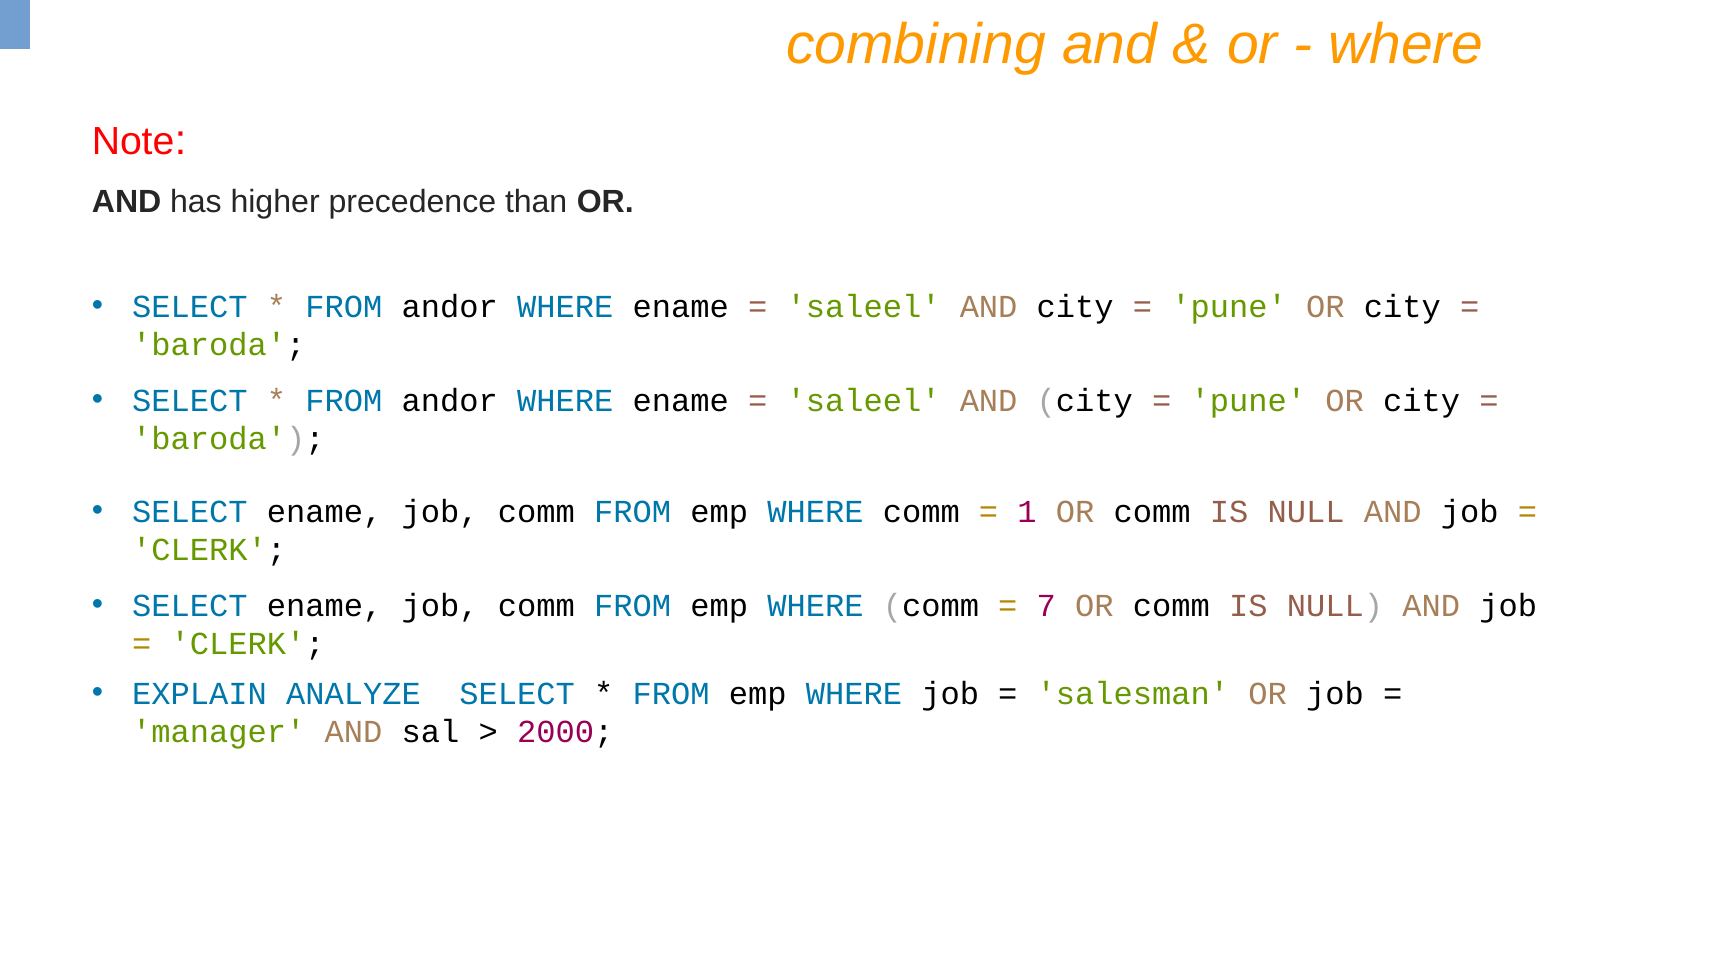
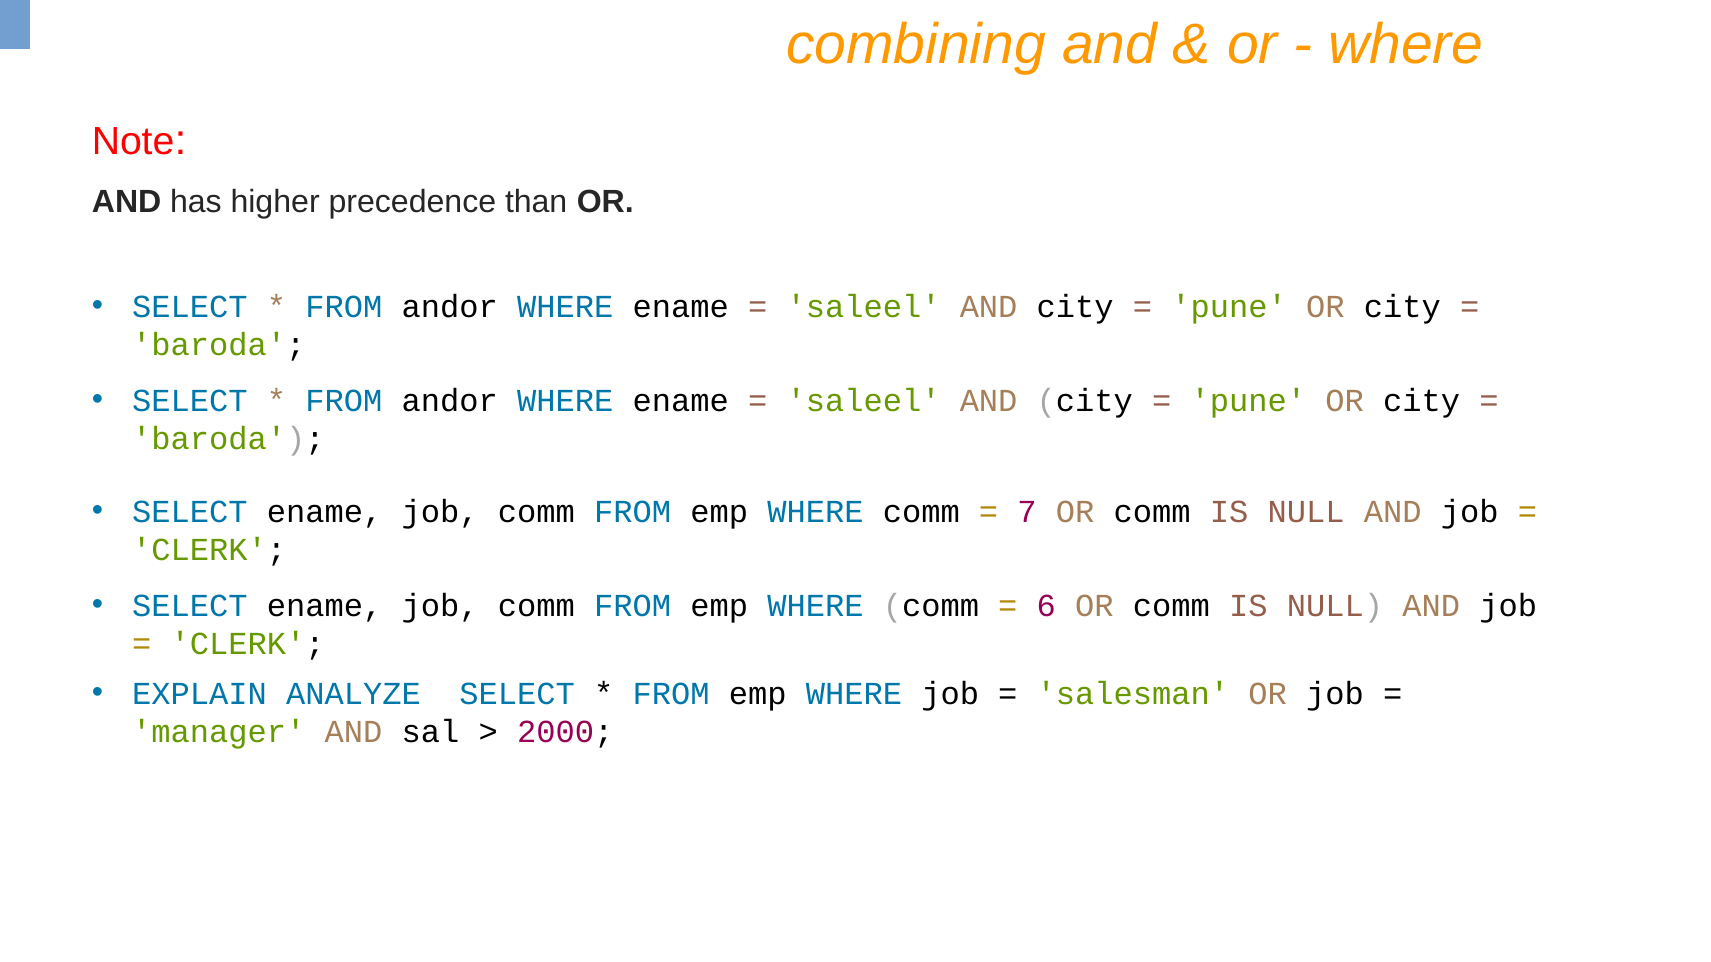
1: 1 -> 7
7: 7 -> 6
